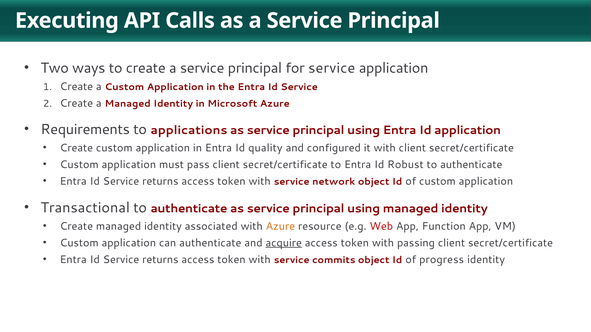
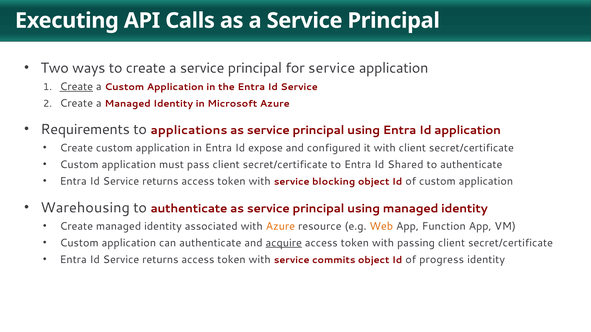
Create at (76, 87) underline: none -> present
quality: quality -> expose
Robust: Robust -> Shared
network: network -> blocking
Transactional: Transactional -> Warehousing
Web colour: red -> orange
